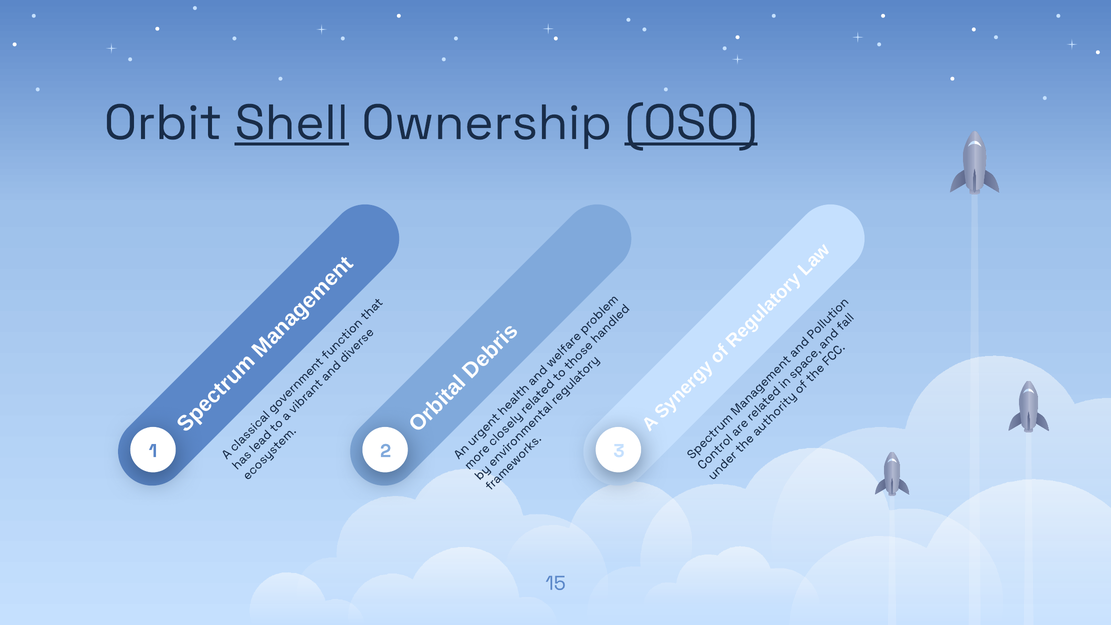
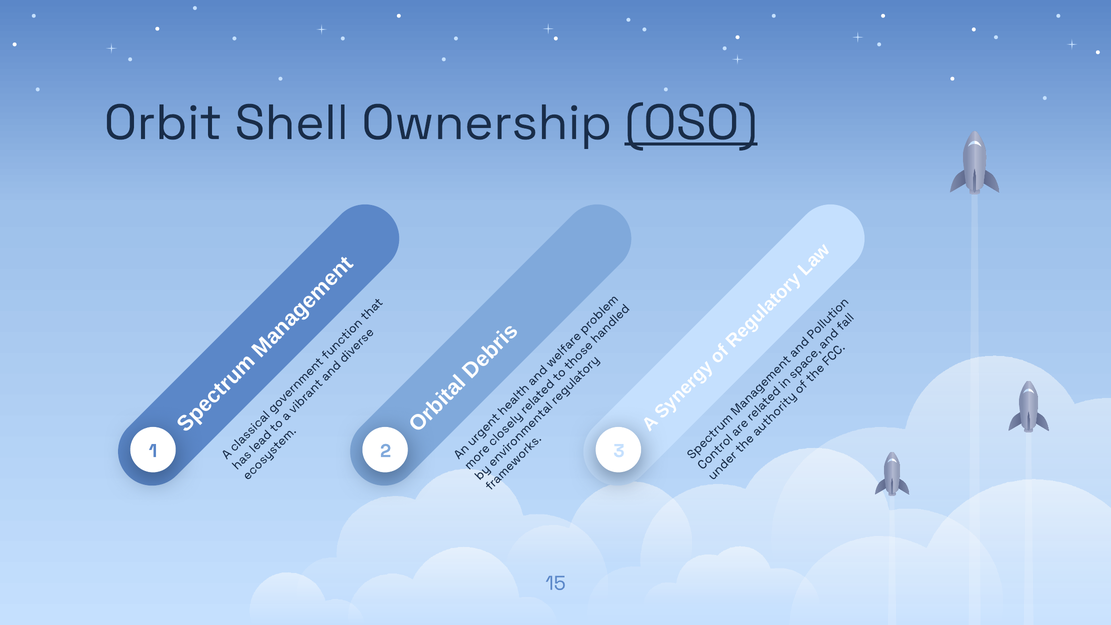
Shell underline: present -> none
